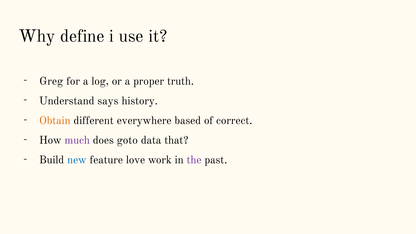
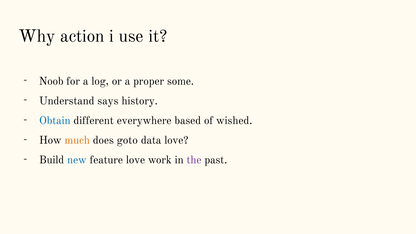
define: define -> action
Greg: Greg -> Noob
truth: truth -> some
Obtain colour: orange -> blue
correct: correct -> wished
much colour: purple -> orange
data that: that -> love
